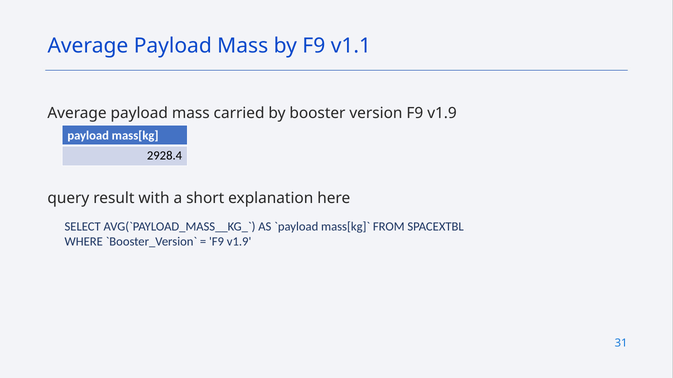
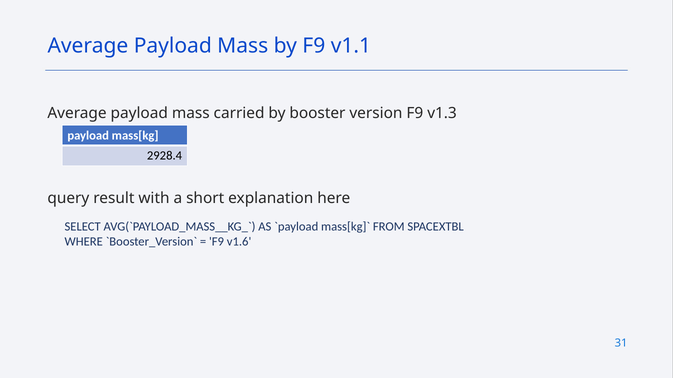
version F9 v1.9: v1.9 -> v1.3
v1.9 at (239, 242): v1.9 -> v1.6
